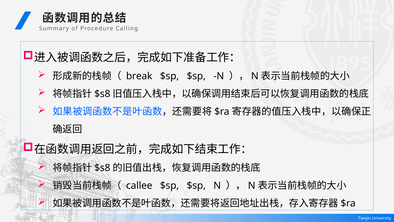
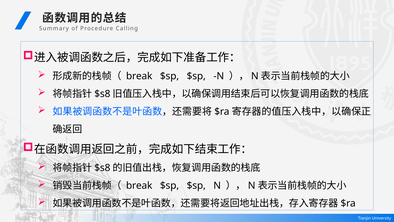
callee at (139, 185): callee -> break
